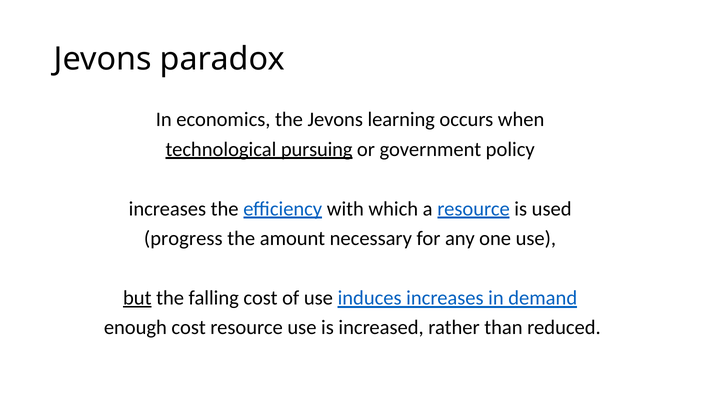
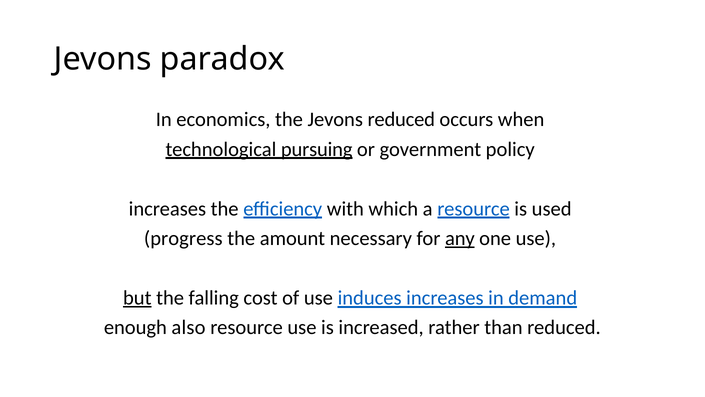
Jevons learning: learning -> reduced
any underline: none -> present
enough cost: cost -> also
